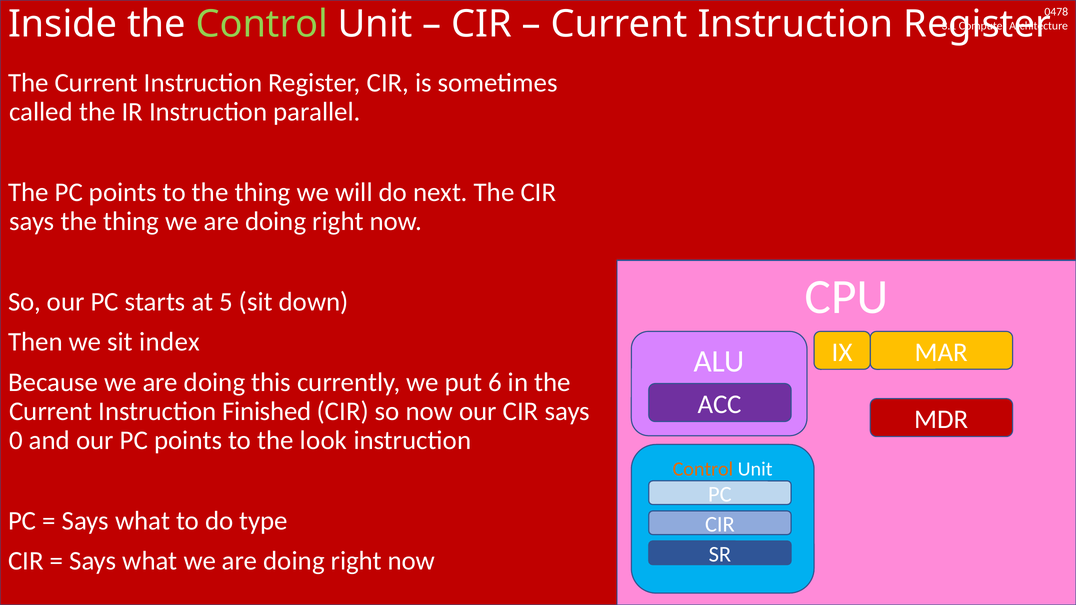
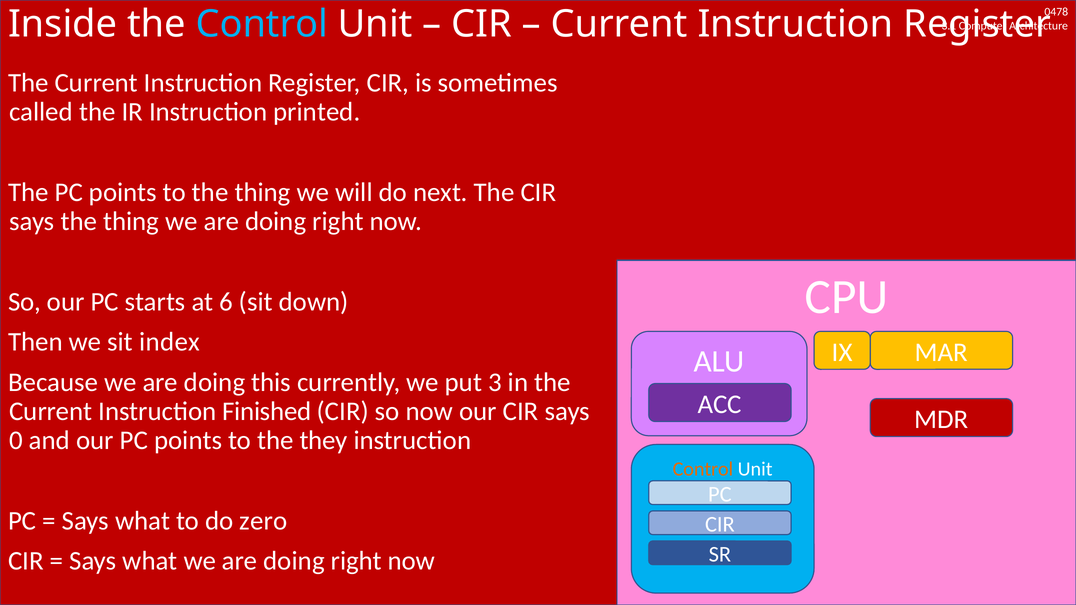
Control at (262, 24) colour: light green -> light blue
parallel: parallel -> printed
5: 5 -> 6
6: 6 -> 3
look: look -> they
type: type -> zero
